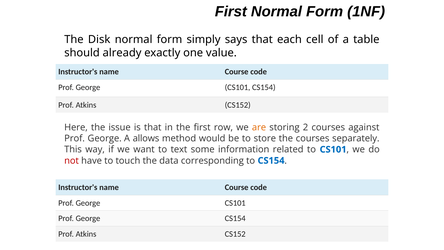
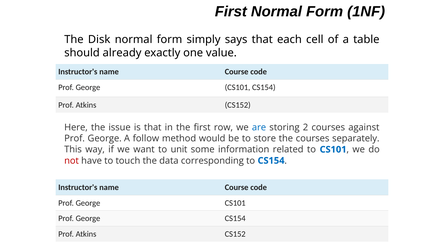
are colour: orange -> blue
allows: allows -> follow
text: text -> unit
